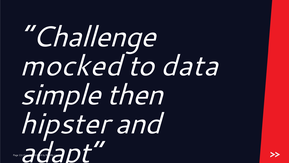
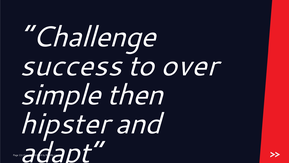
mocked: mocked -> success
data: data -> over
